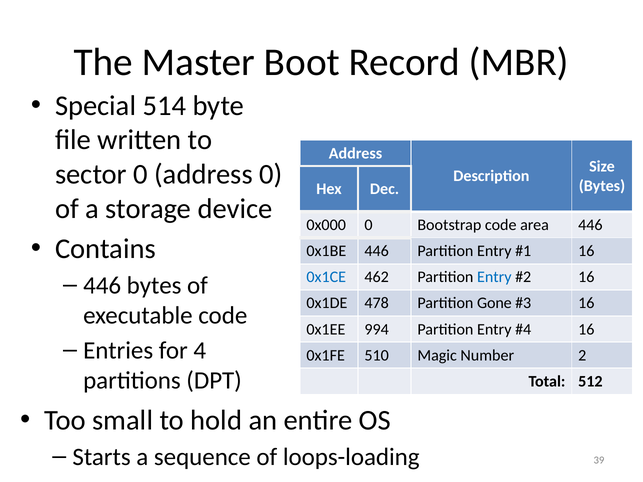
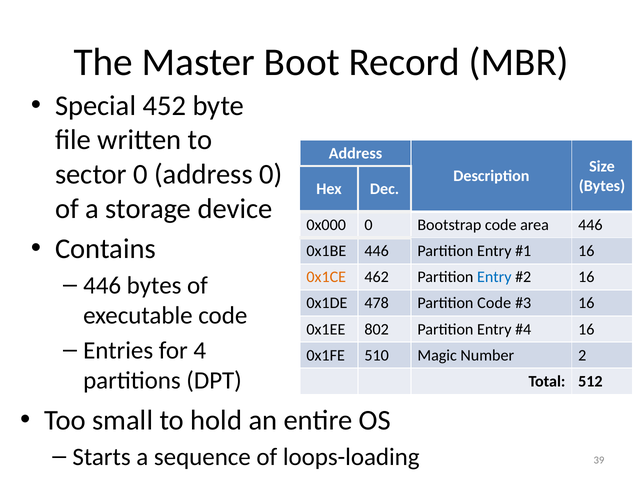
514: 514 -> 452
0x1CE colour: blue -> orange
Partition Gone: Gone -> Code
994: 994 -> 802
